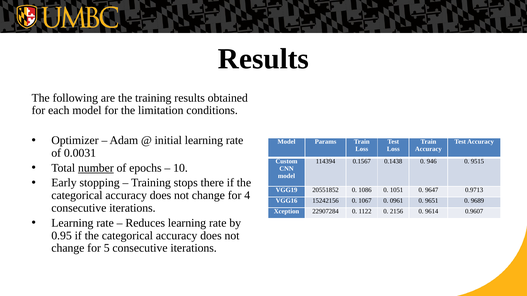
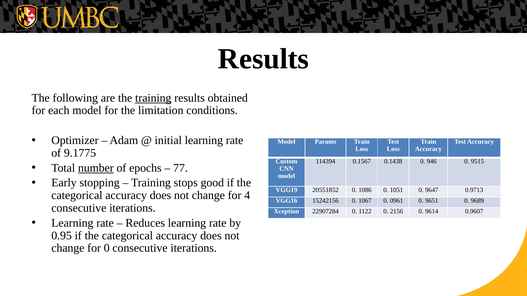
training at (153, 98) underline: none -> present
0.0031: 0.0031 -> 9.1775
10: 10 -> 77
there: there -> good
for 5: 5 -> 0
